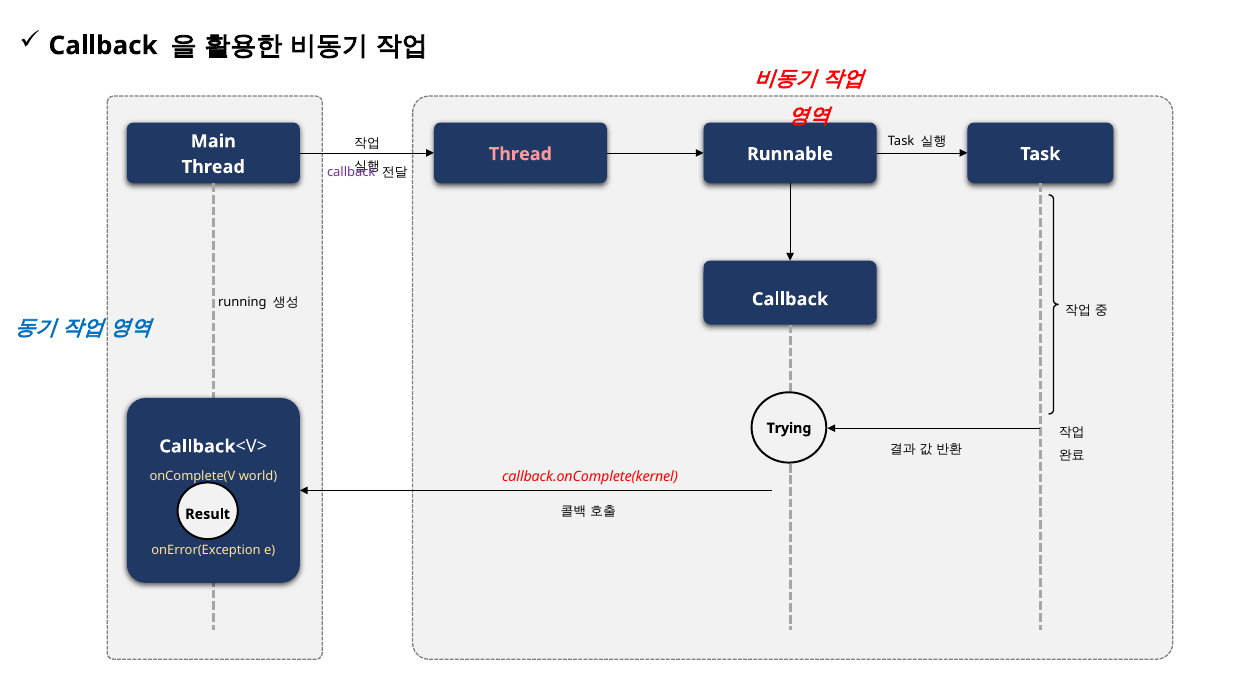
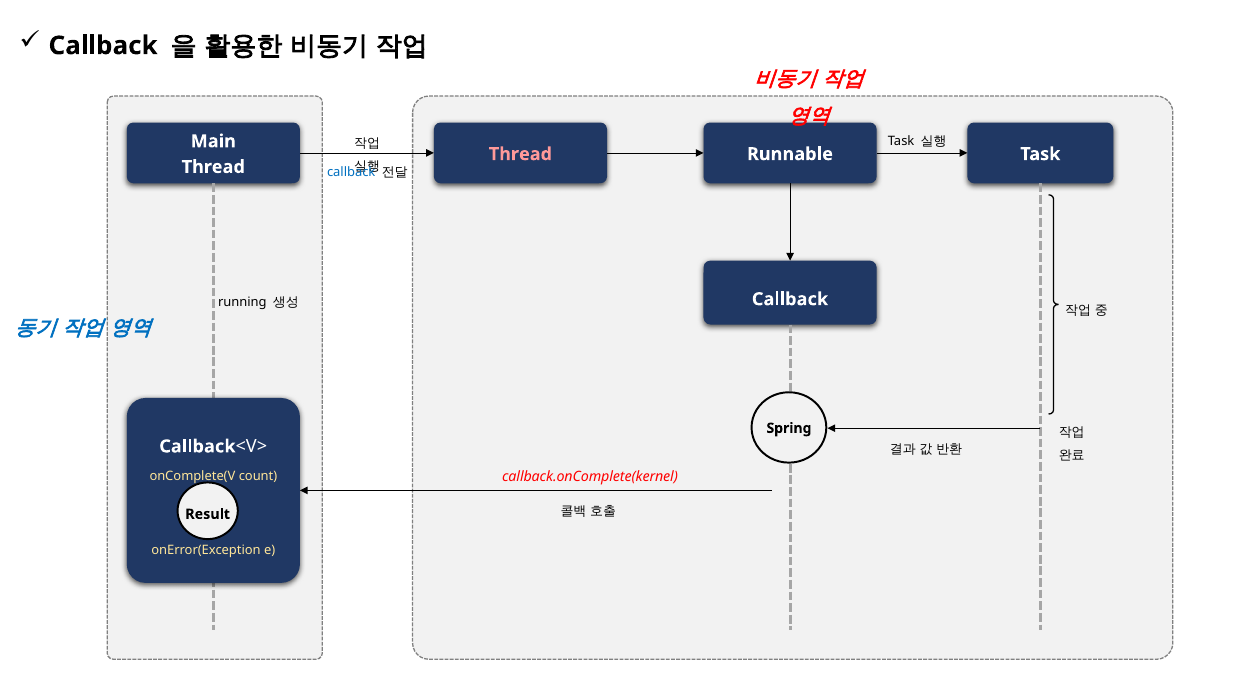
callback at (351, 172) colour: purple -> blue
Trying: Trying -> Spring
world: world -> count
